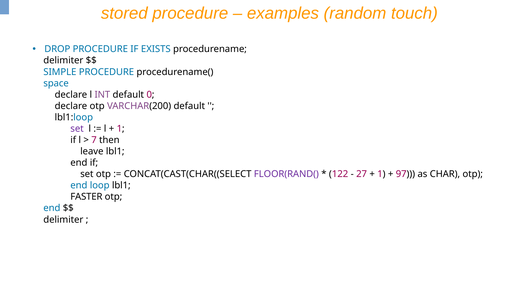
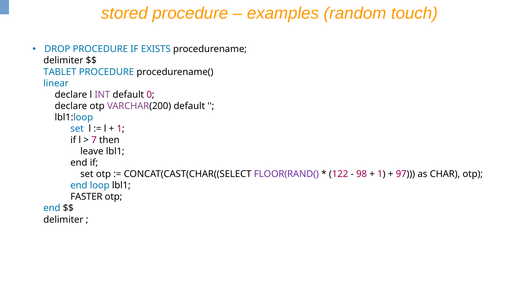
SIMPLE: SIMPLE -> TABLET
space: space -> linear
set at (77, 129) colour: purple -> blue
27: 27 -> 98
